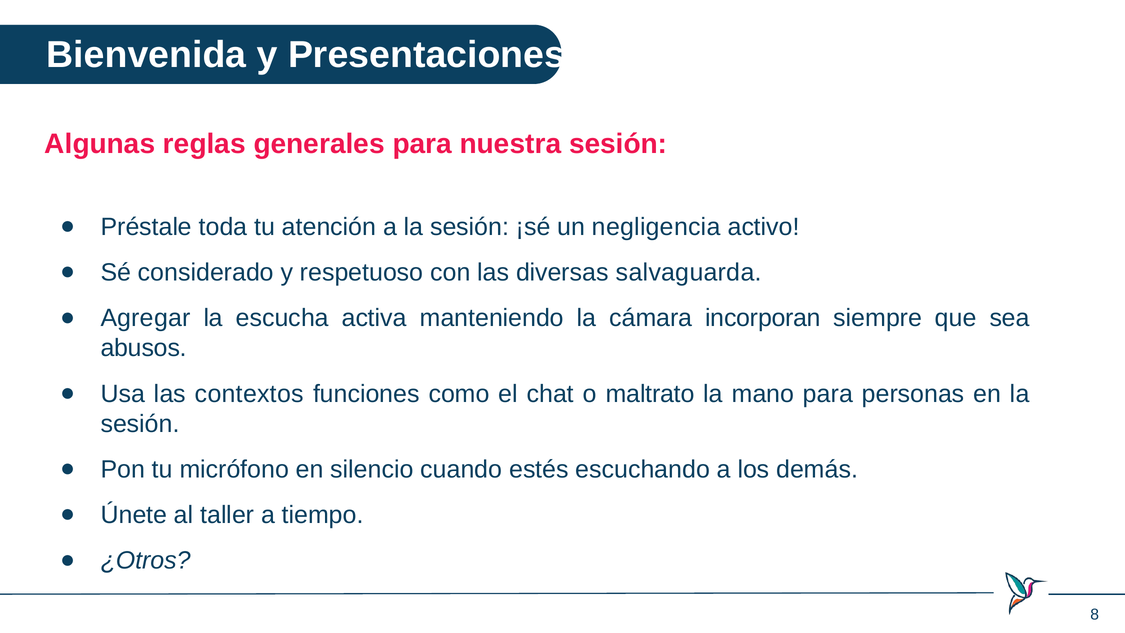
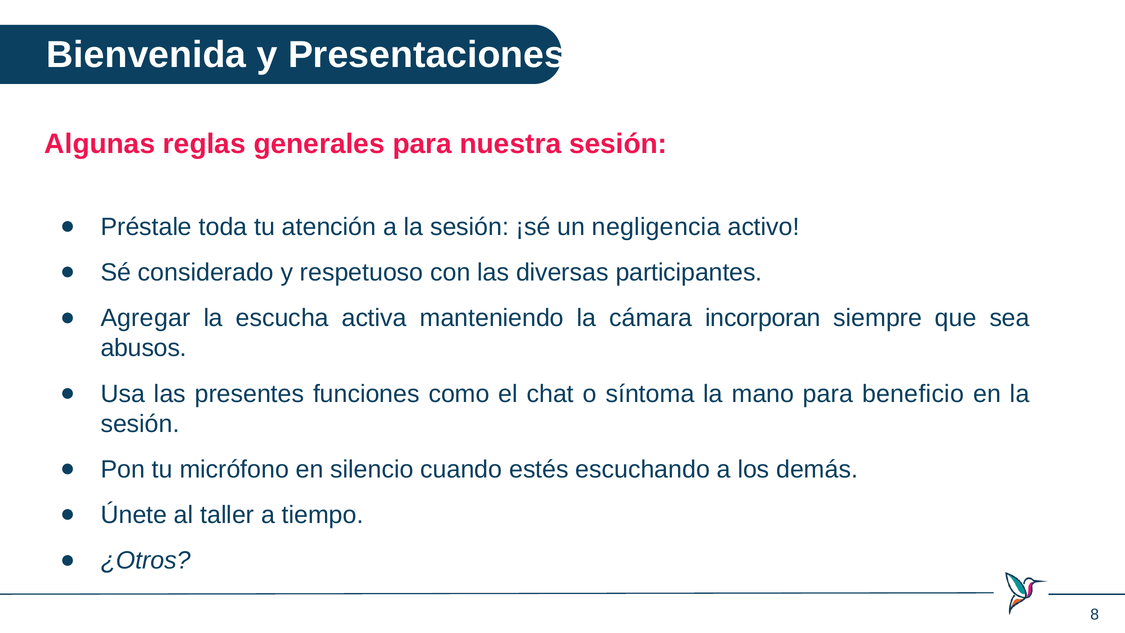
salvaguarda: salvaguarda -> participantes
contextos: contextos -> presentes
maltrato: maltrato -> síntoma
personas: personas -> beneficio
